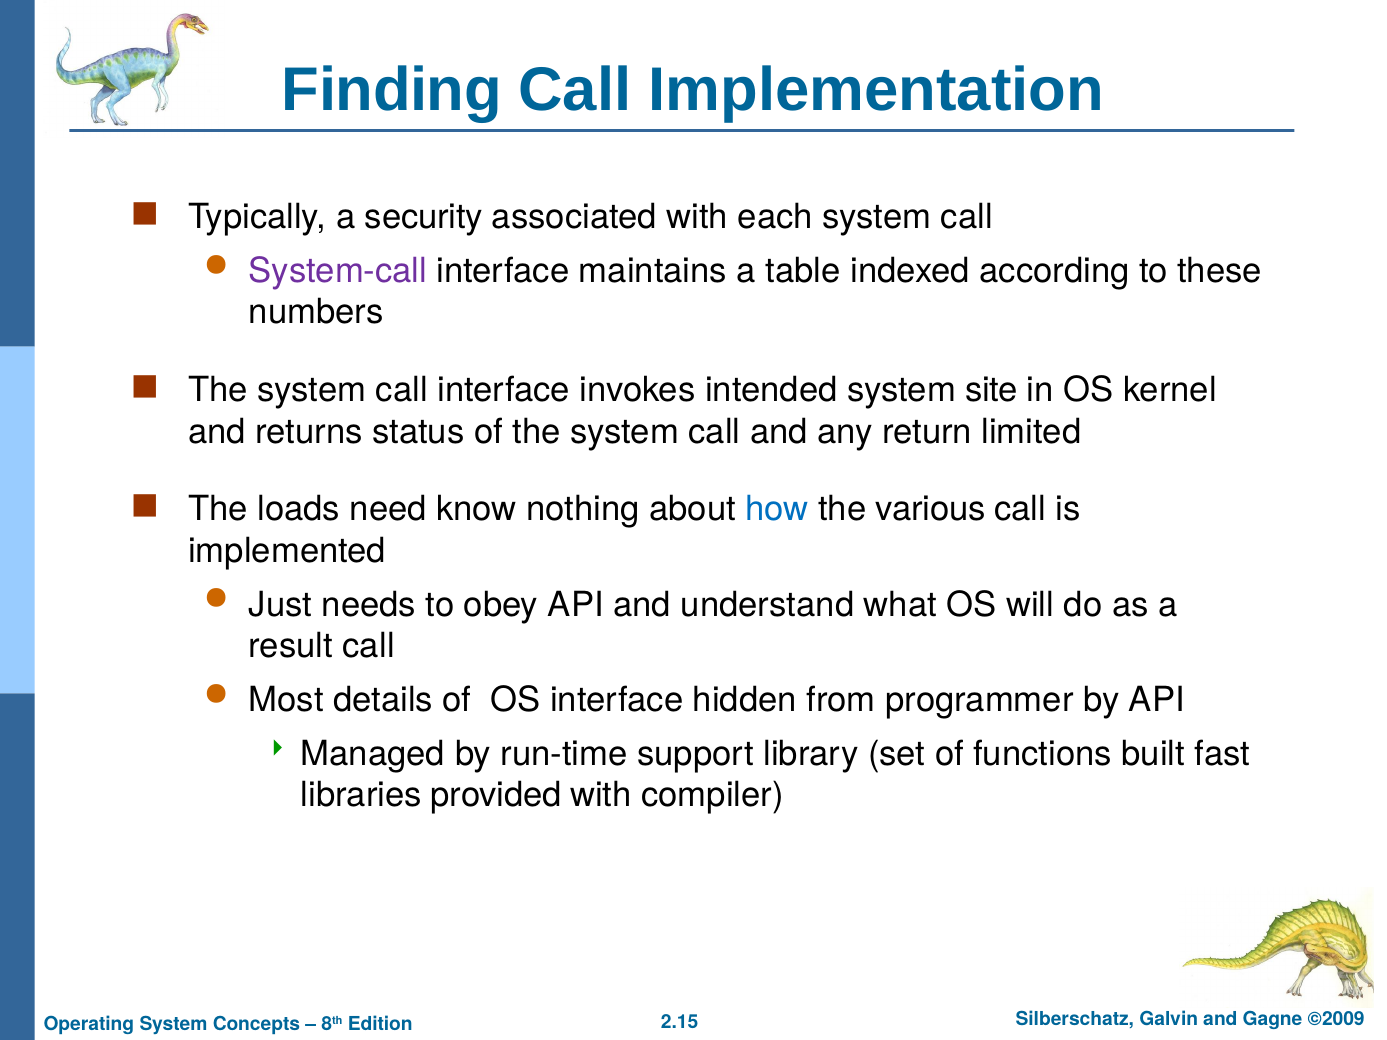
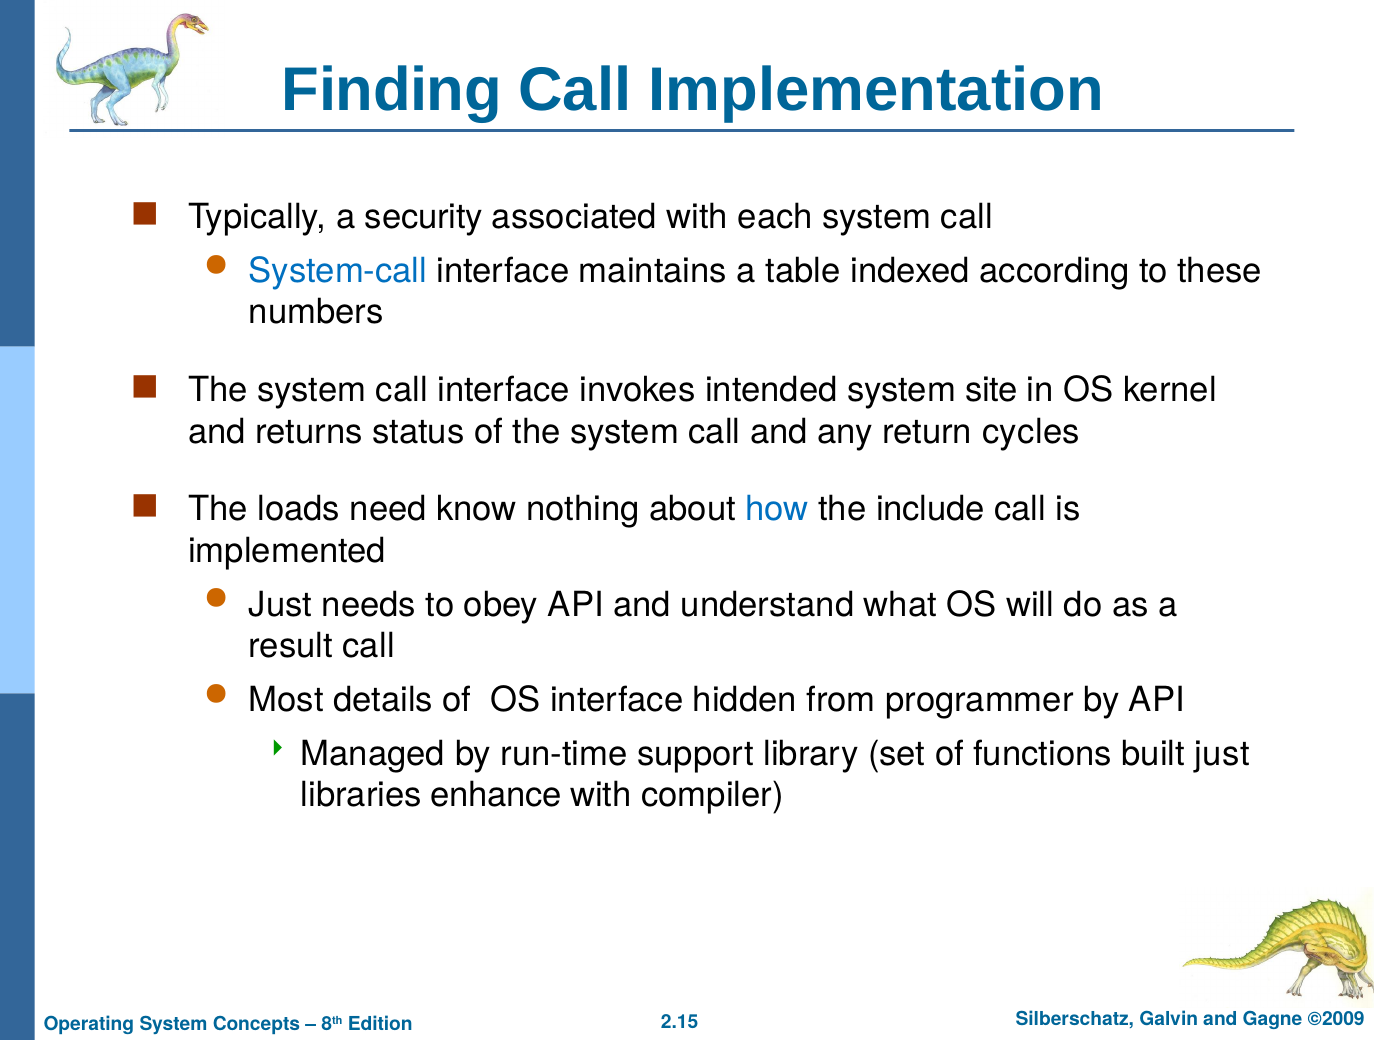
System-call colour: purple -> blue
limited: limited -> cycles
various: various -> include
built fast: fast -> just
provided: provided -> enhance
